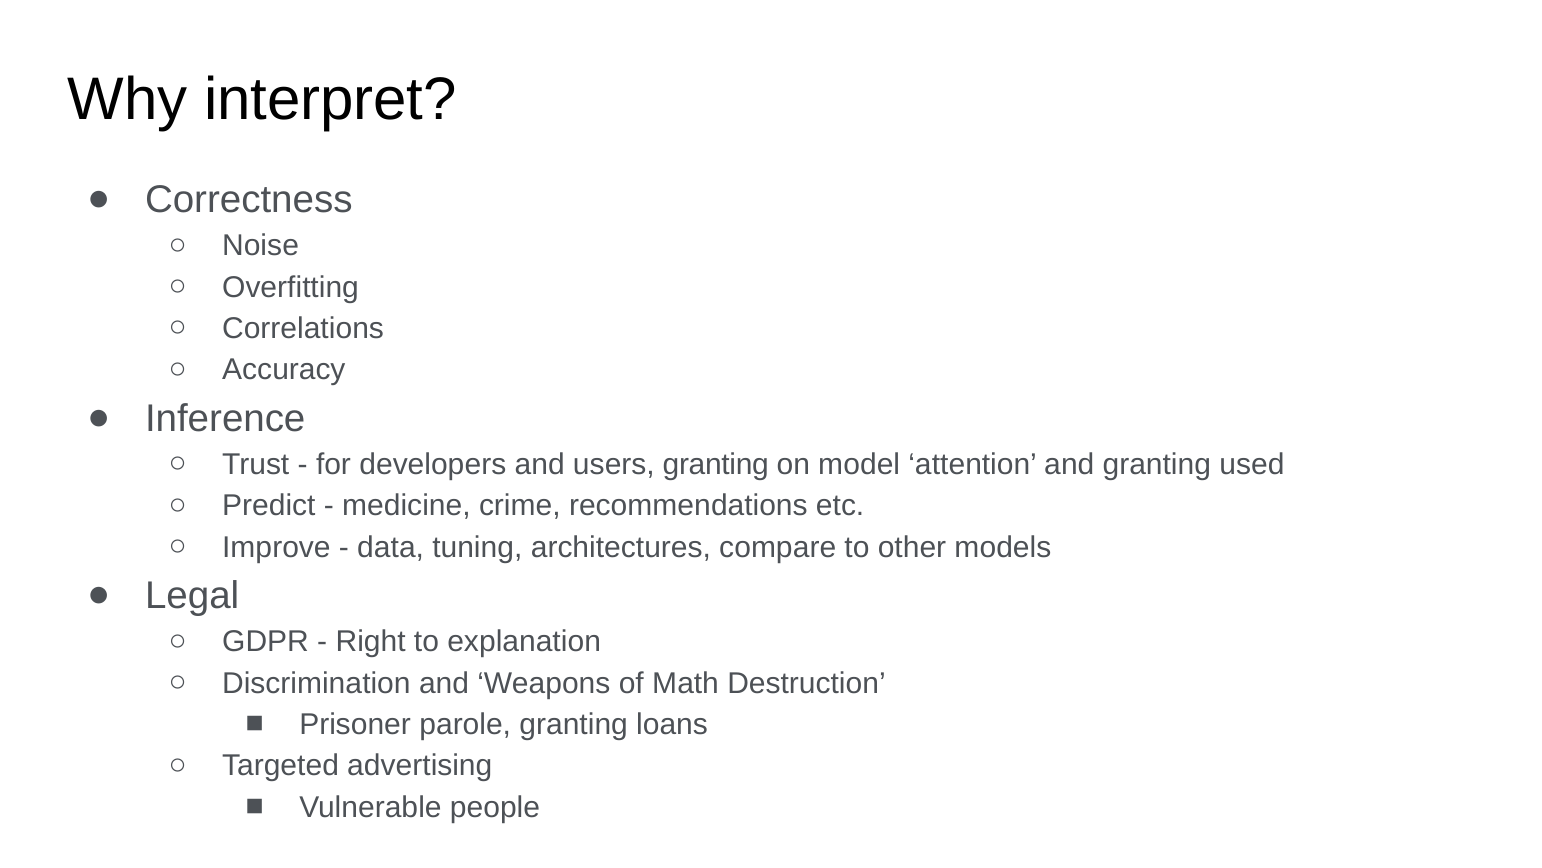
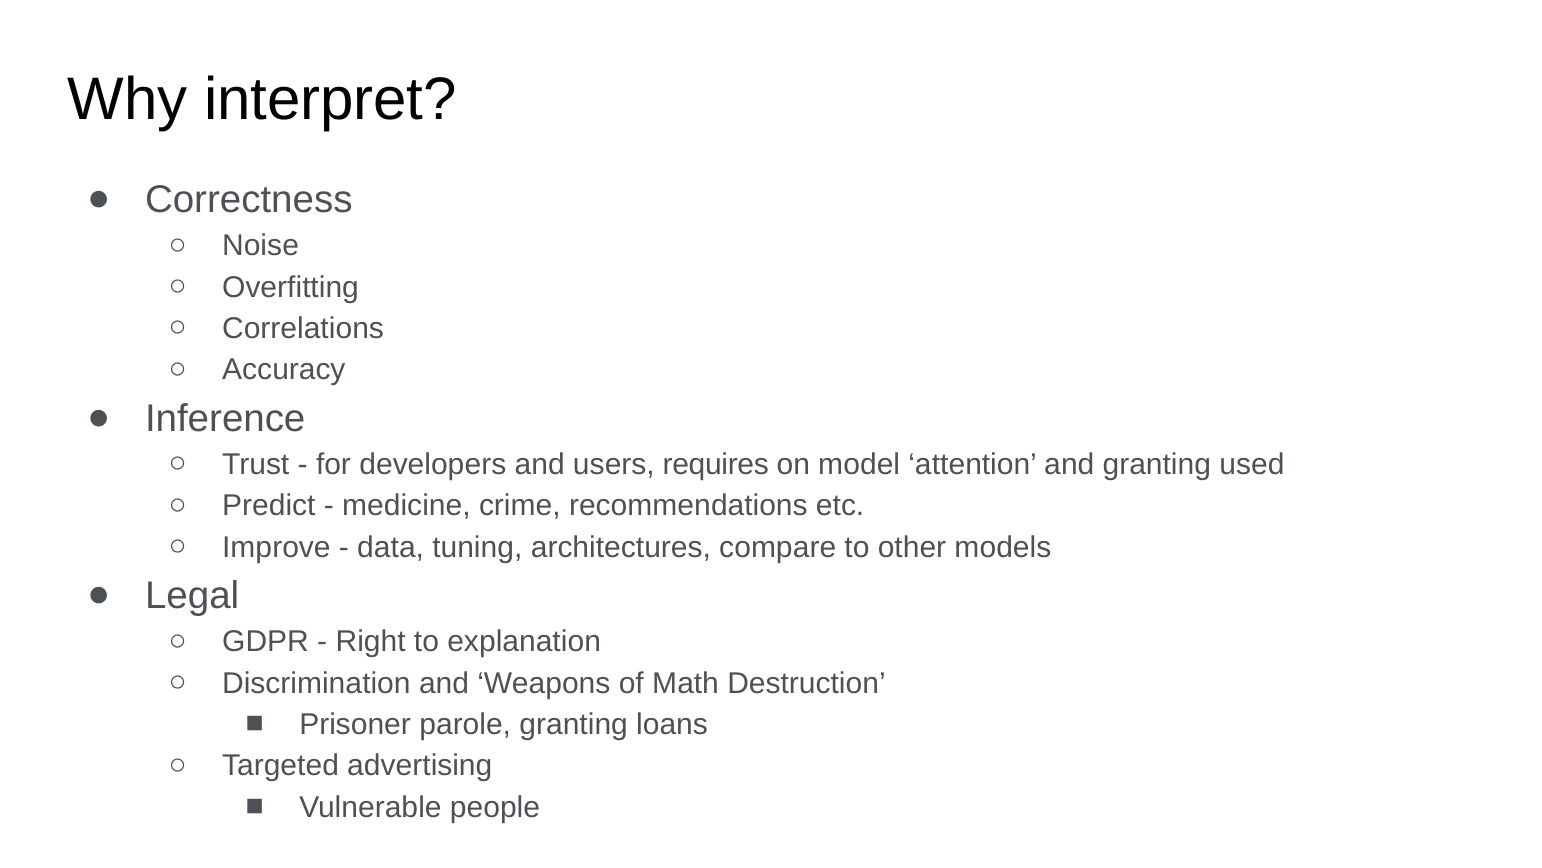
users granting: granting -> requires
